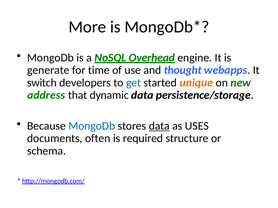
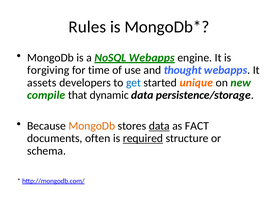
More: More -> Rules
NoSQL Overhead: Overhead -> Webapps
generate: generate -> forgiving
switch: switch -> assets
address: address -> compile
MongoDb at (92, 126) colour: blue -> orange
USES: USES -> FACT
required underline: none -> present
